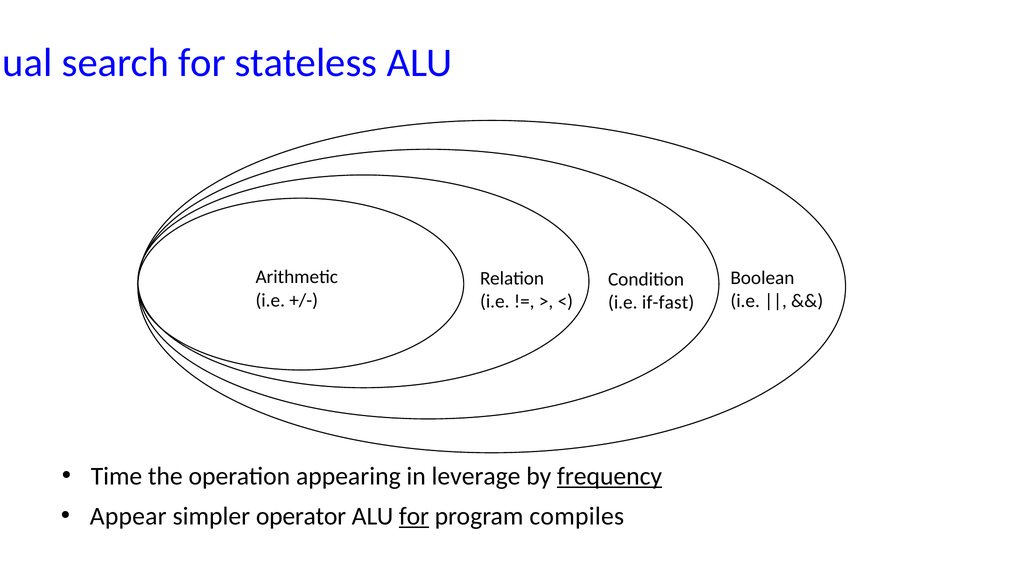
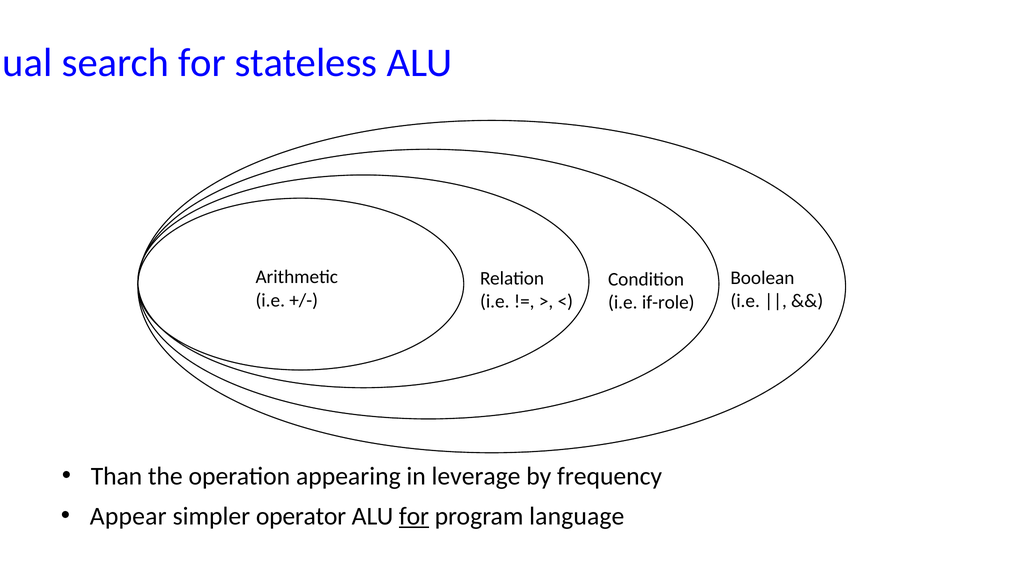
if-fast: if-fast -> if-role
Time: Time -> Than
frequency underline: present -> none
compiles: compiles -> language
